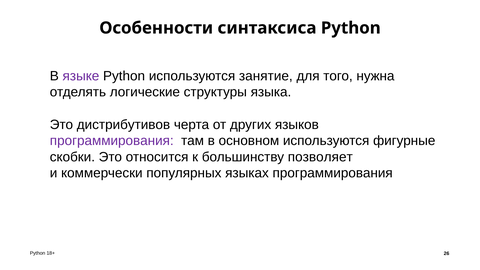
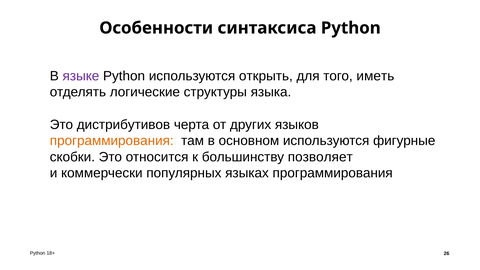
занятие: занятие -> открыть
нужна: нужна -> иметь
программирования at (112, 141) colour: purple -> orange
